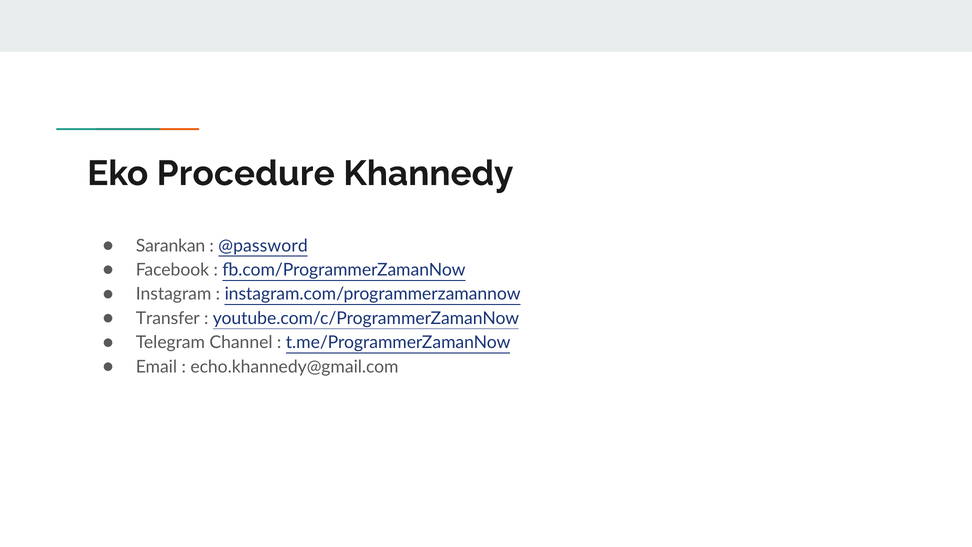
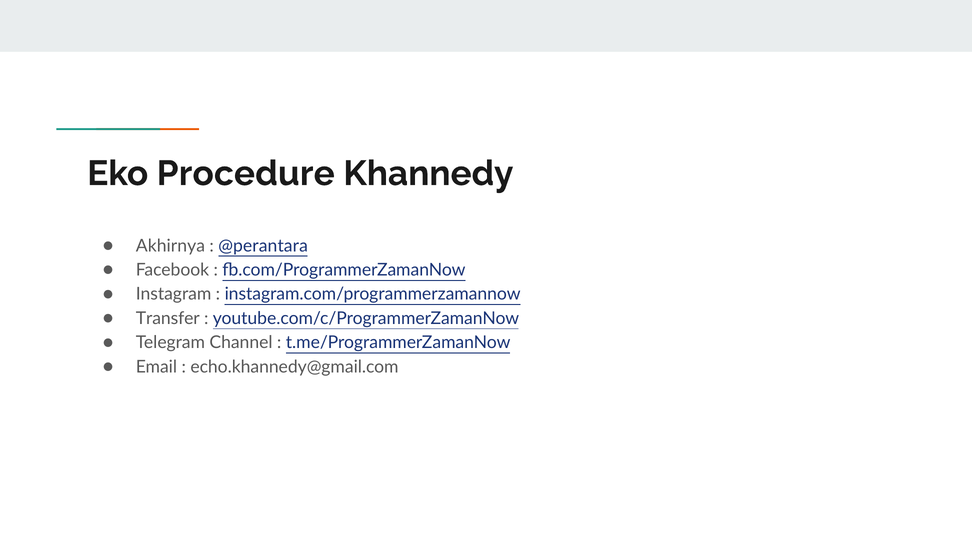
Sarankan: Sarankan -> Akhirnya
@password: @password -> @perantara
